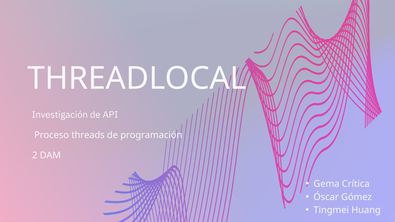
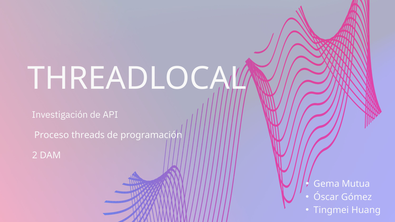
Crítica: Crítica -> Mutua
